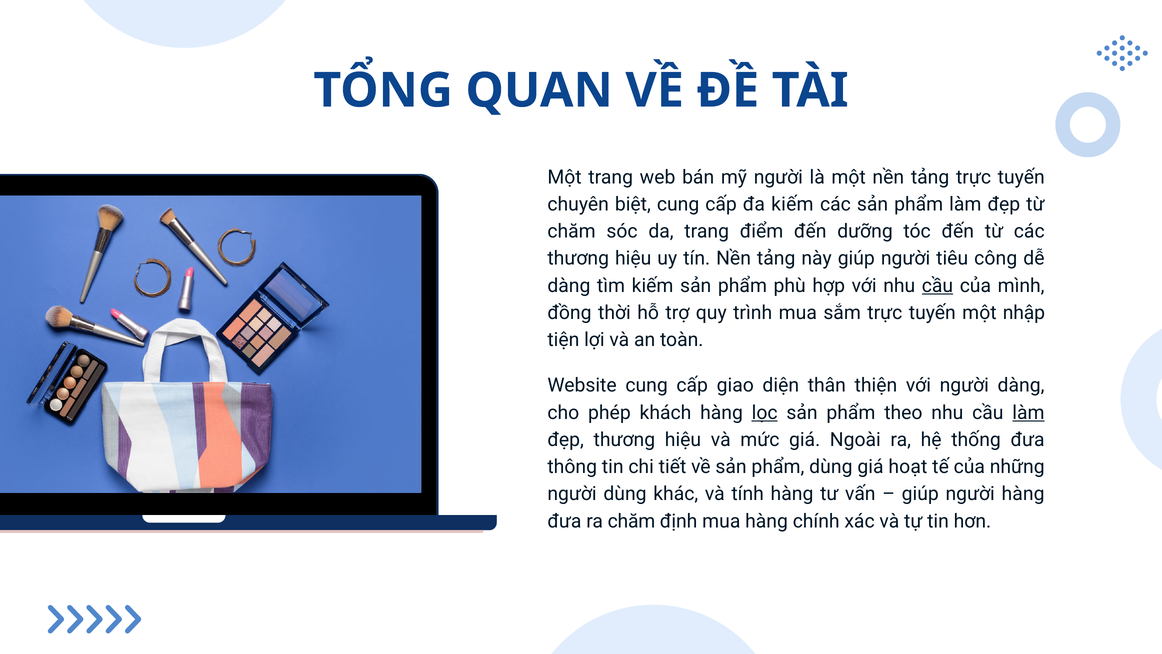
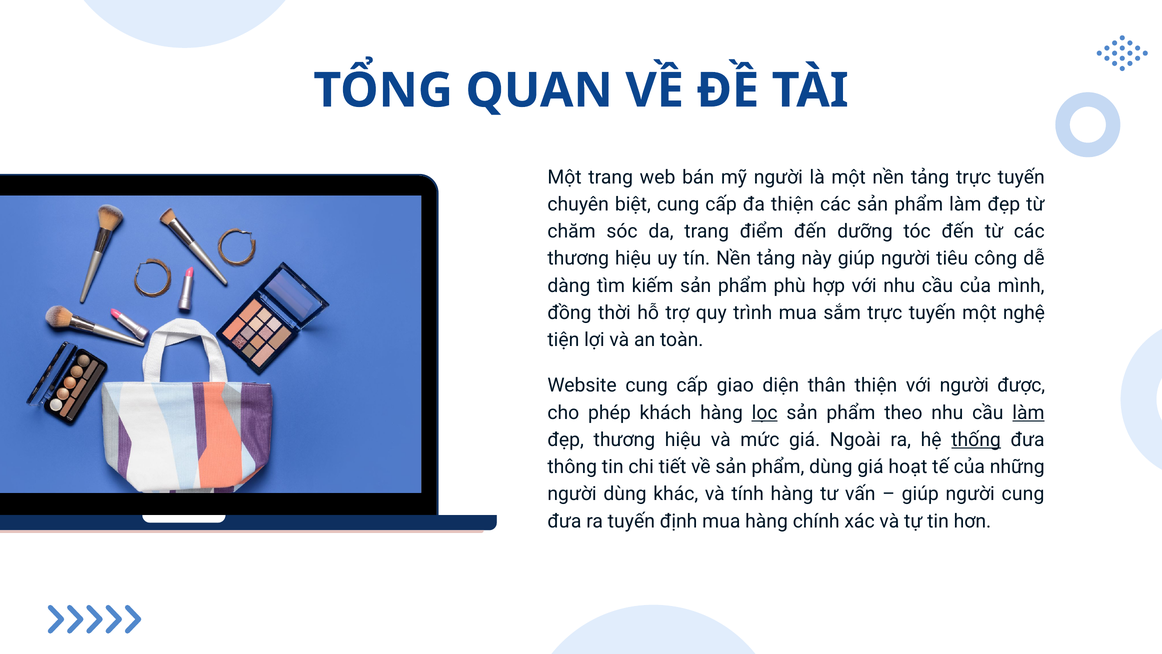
đa kiếm: kiếm -> thiện
cầu at (937, 285) underline: present -> none
nhập: nhập -> nghệ
người dàng: dàng -> được
thống underline: none -> present
người hàng: hàng -> cung
ra chăm: chăm -> tuyến
